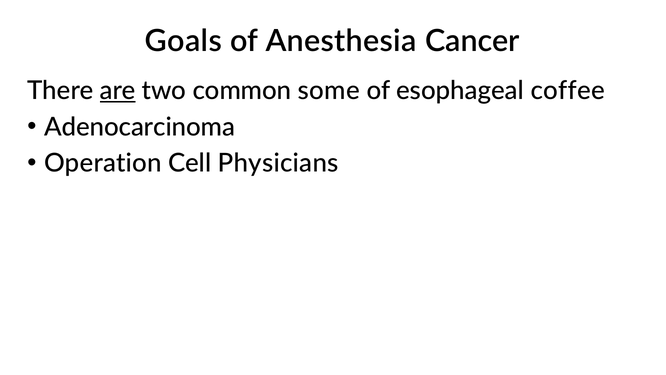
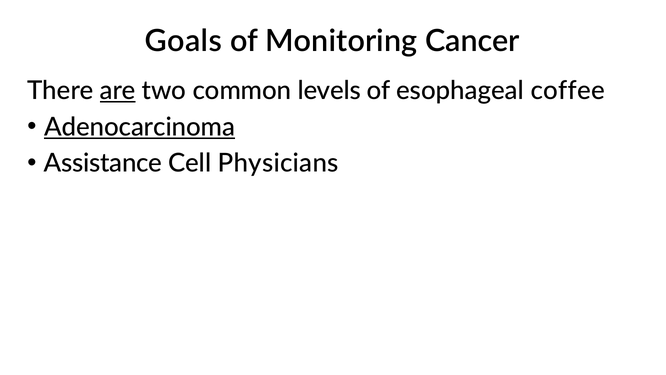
Anesthesia: Anesthesia -> Monitoring
some: some -> levels
Adenocarcinoma underline: none -> present
Operation: Operation -> Assistance
